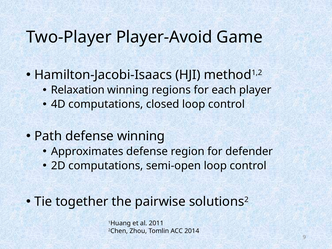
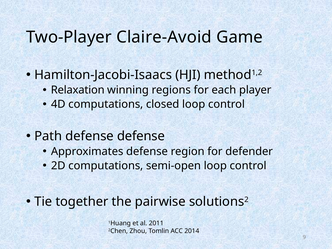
Player-Avoid: Player-Avoid -> Claire-Avoid
defense winning: winning -> defense
